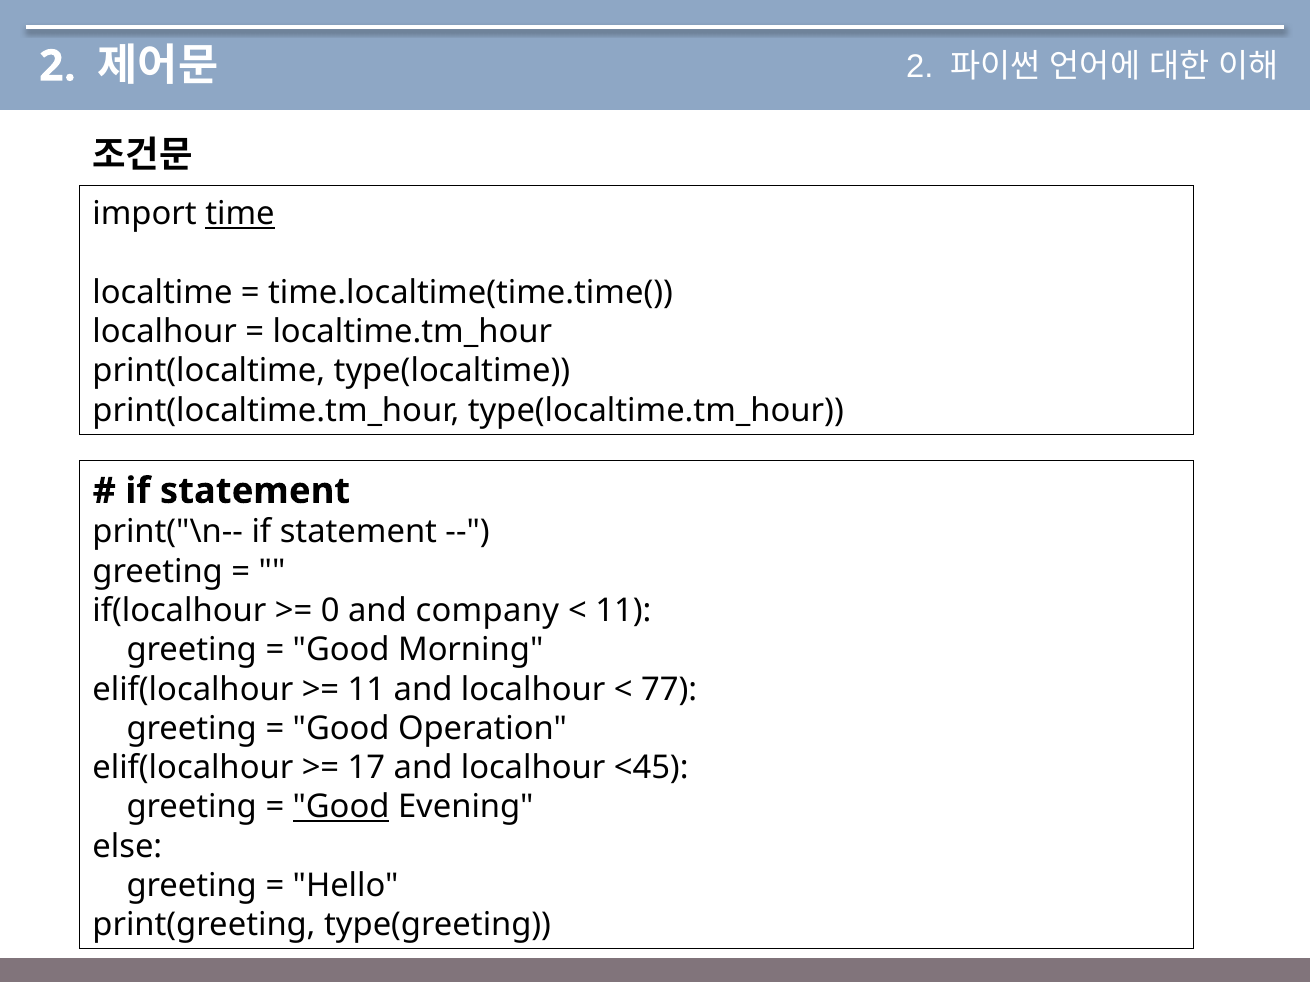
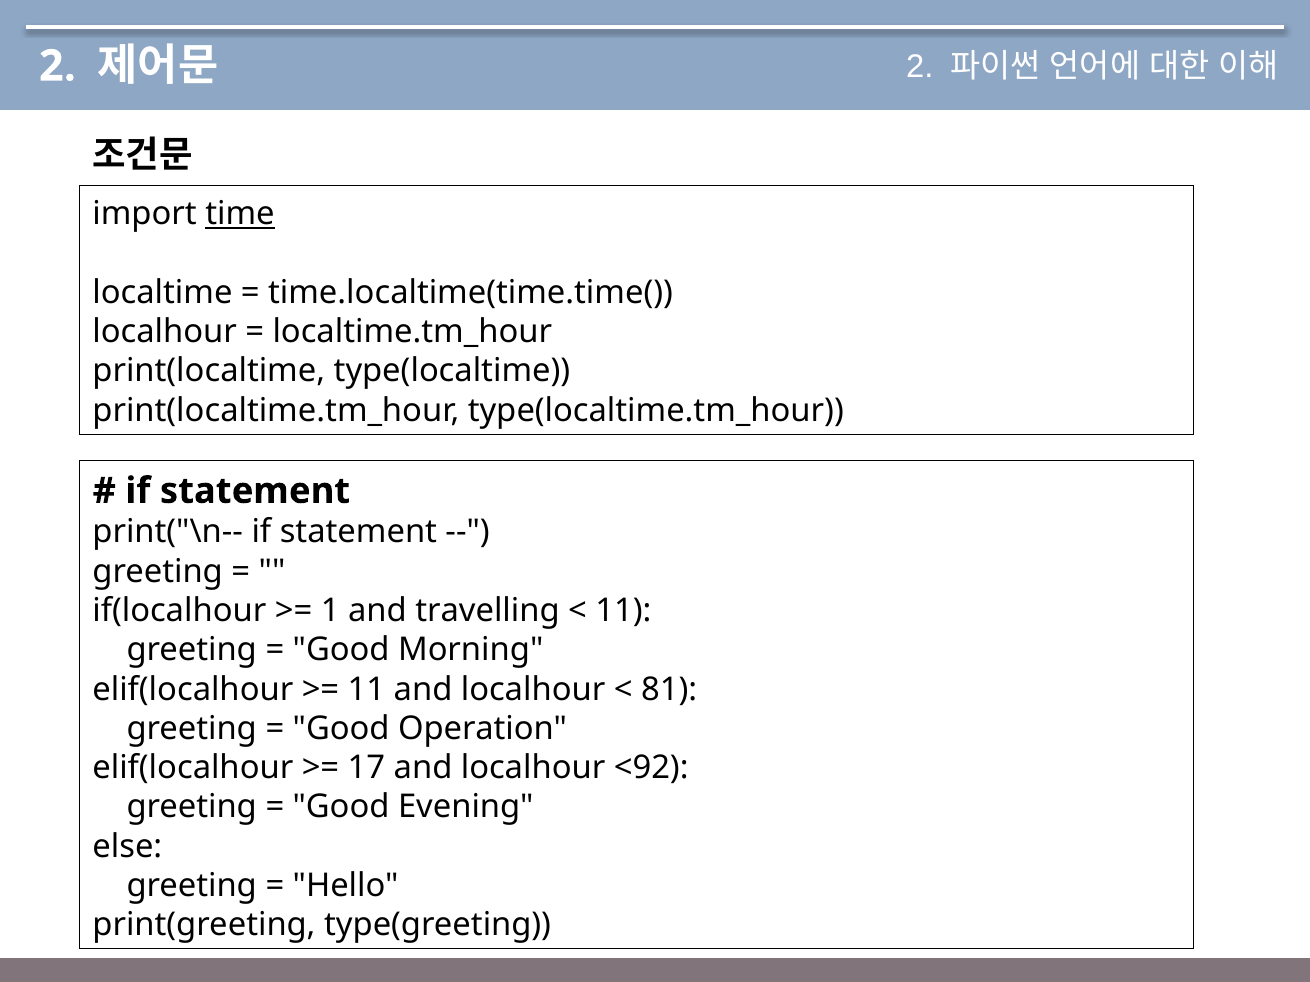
0: 0 -> 1
company: company -> travelling
77: 77 -> 81
<45: <45 -> <92
Good at (341, 807) underline: present -> none
